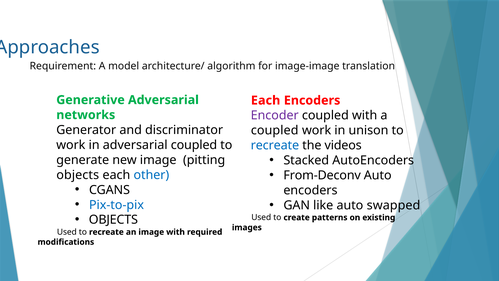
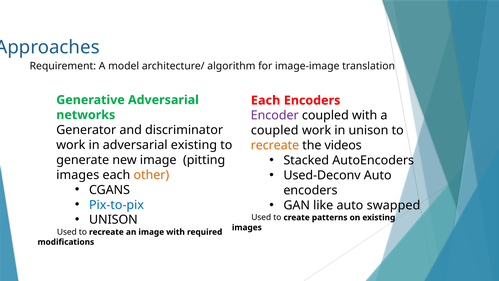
adversarial coupled: coupled -> existing
recreate at (275, 145) colour: blue -> orange
From-Deconv: From-Deconv -> Used-Deconv
objects at (78, 175): objects -> images
other colour: blue -> orange
OBJECTS at (113, 220): OBJECTS -> UNISON
